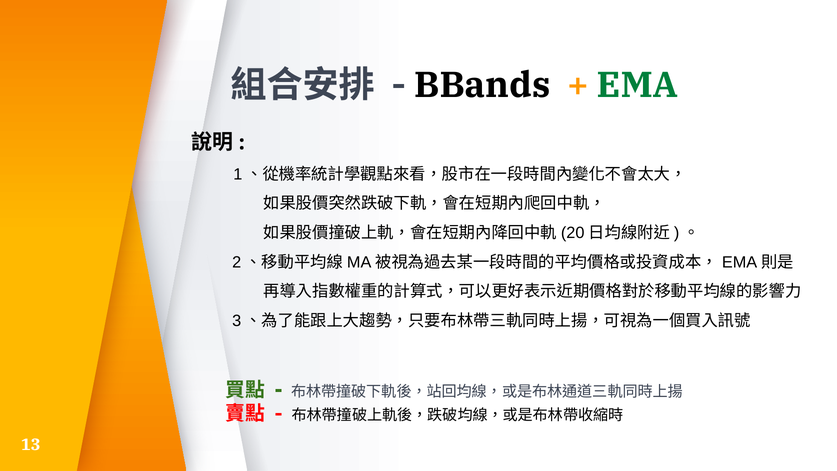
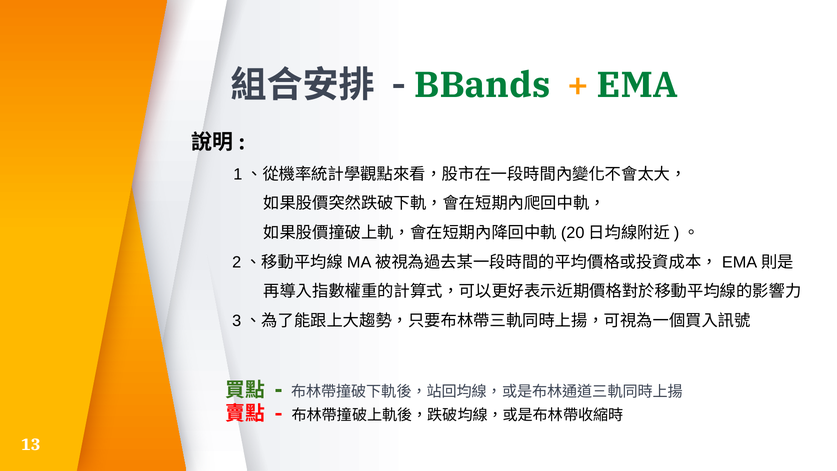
BBands colour: black -> green
